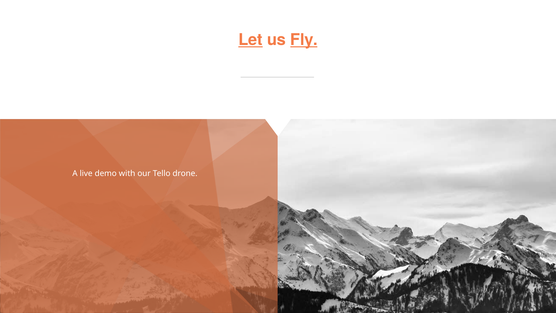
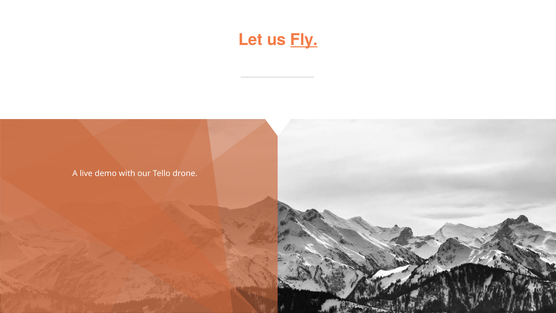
Let underline: present -> none
